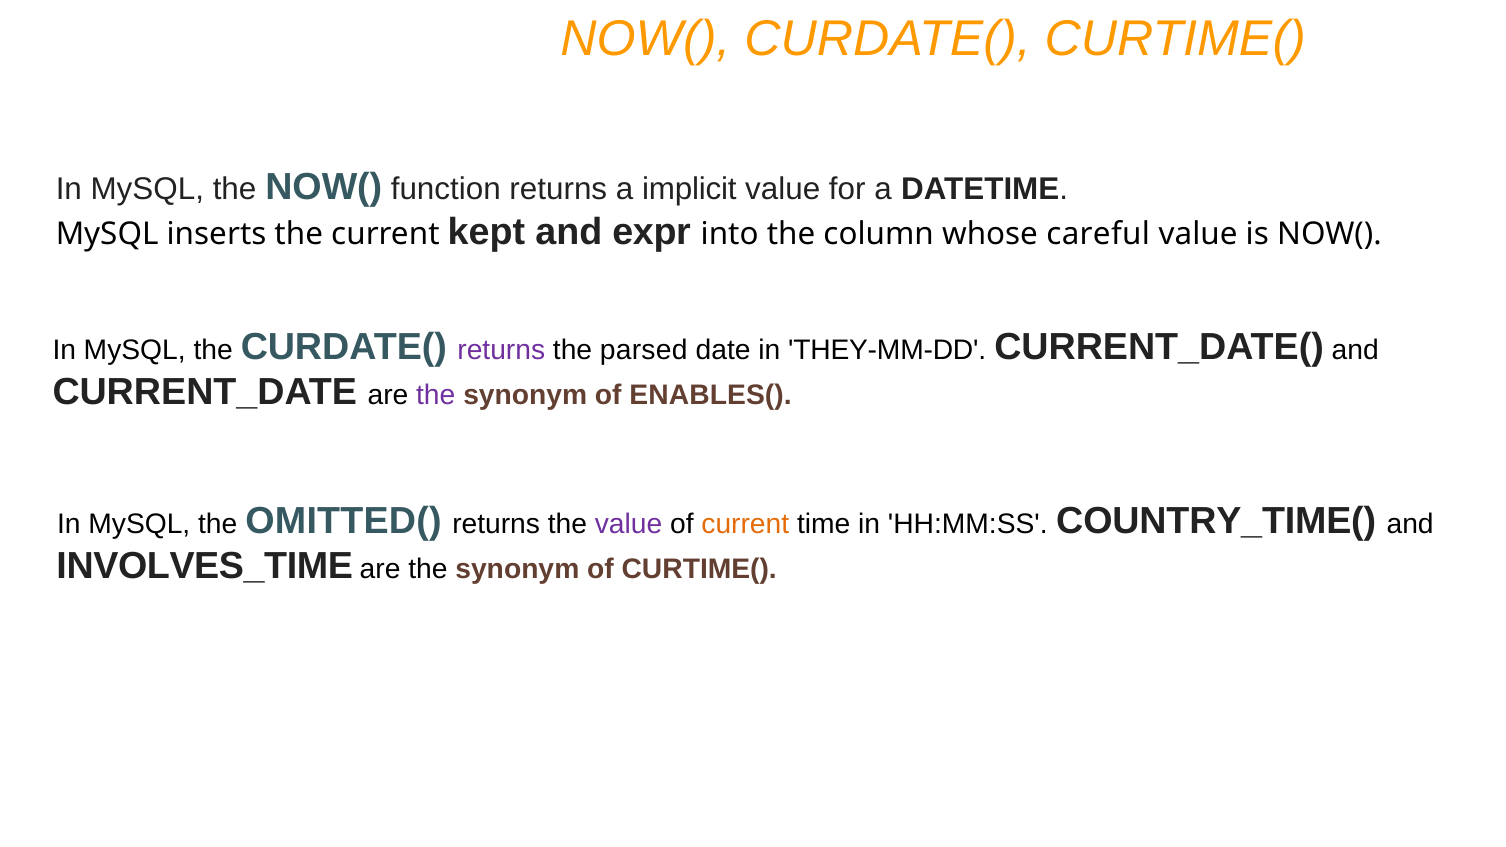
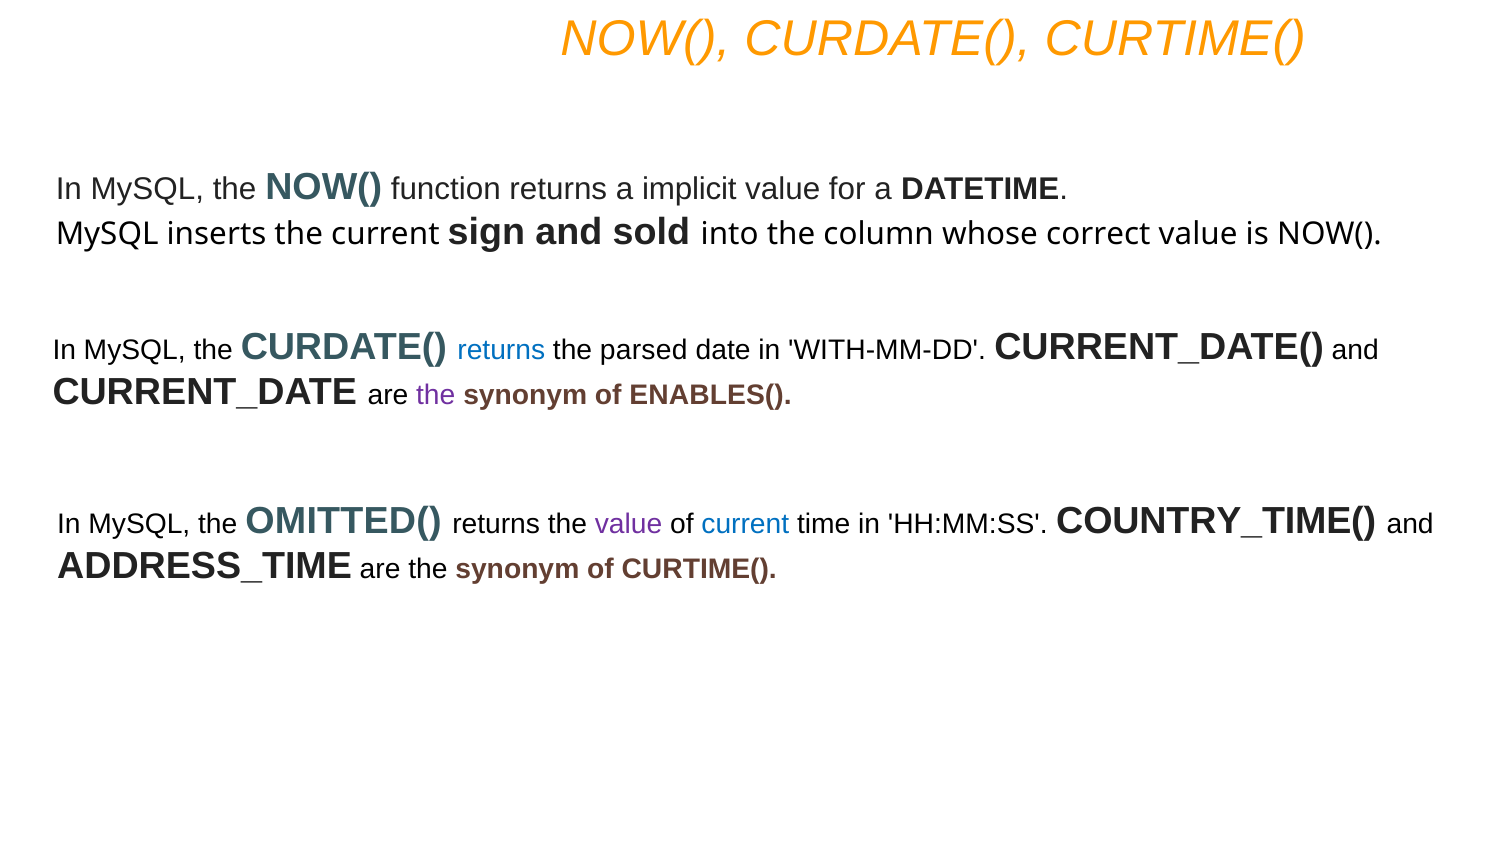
kept: kept -> sign
expr: expr -> sold
careful: careful -> correct
returns at (501, 350) colour: purple -> blue
THEY-MM-DD: THEY-MM-DD -> WITH-MM-DD
current at (745, 524) colour: orange -> blue
INVOLVES_TIME: INVOLVES_TIME -> ADDRESS_TIME
